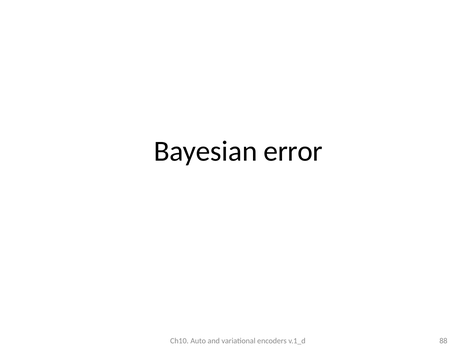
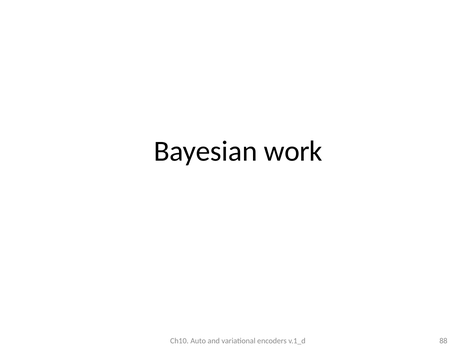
error: error -> work
